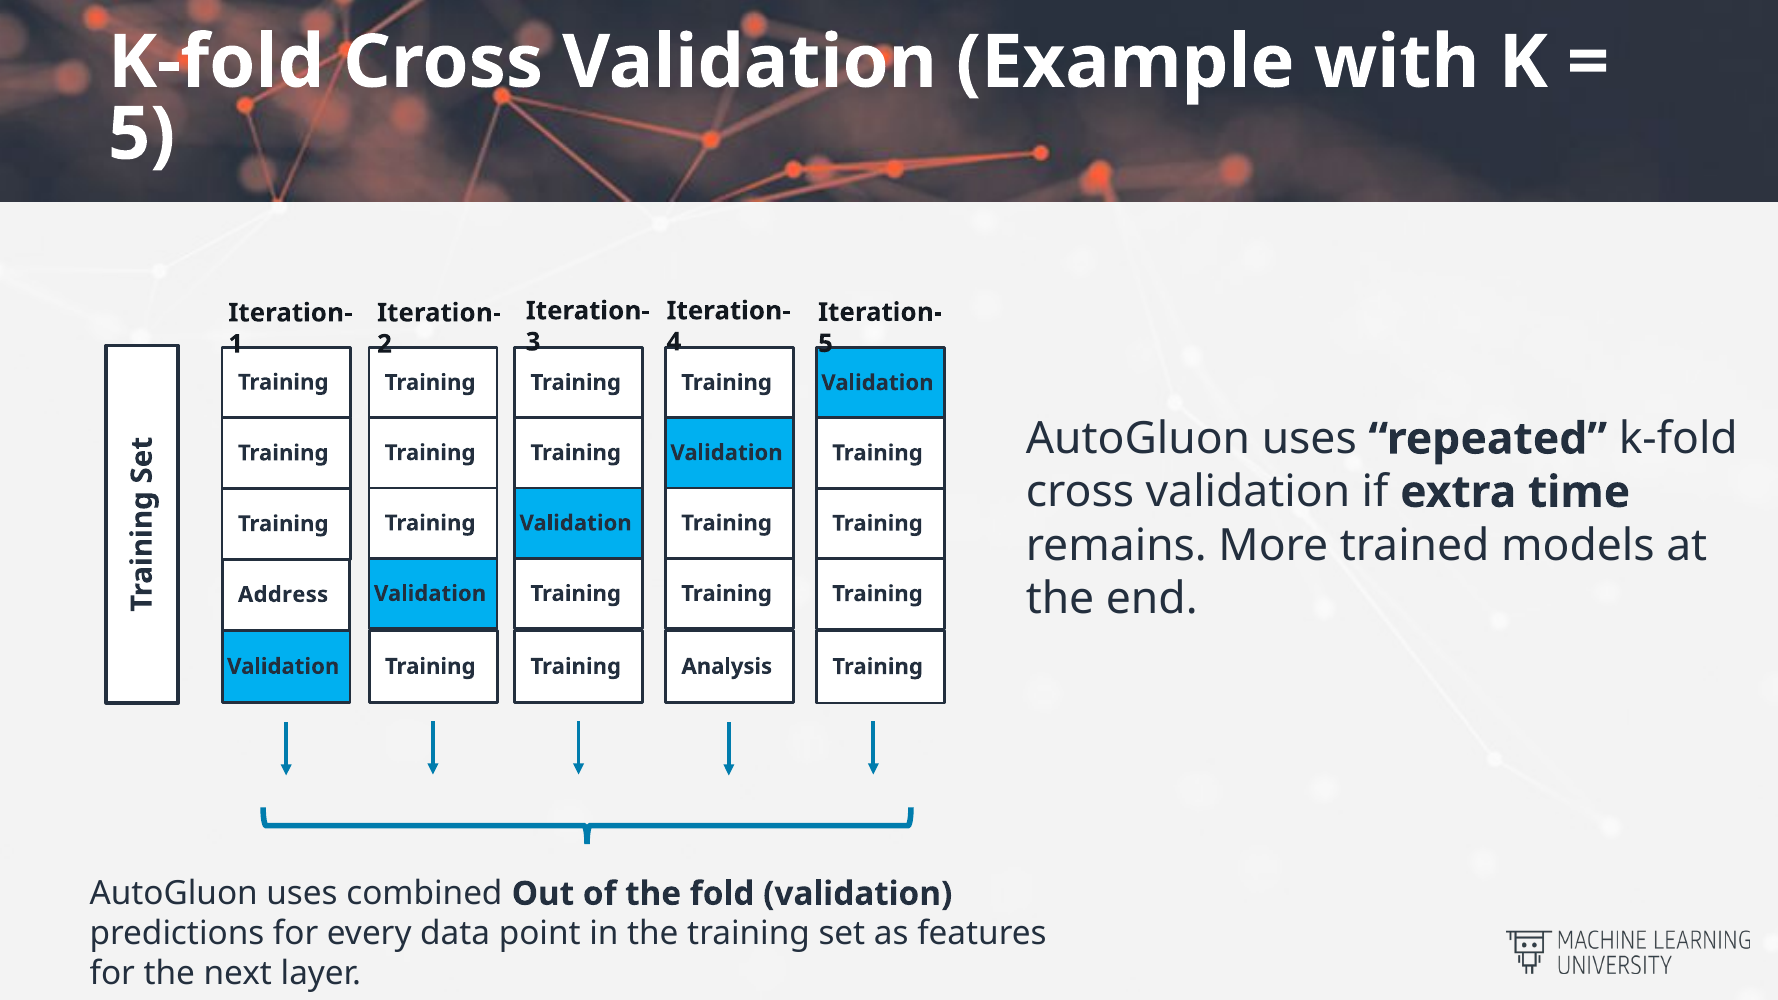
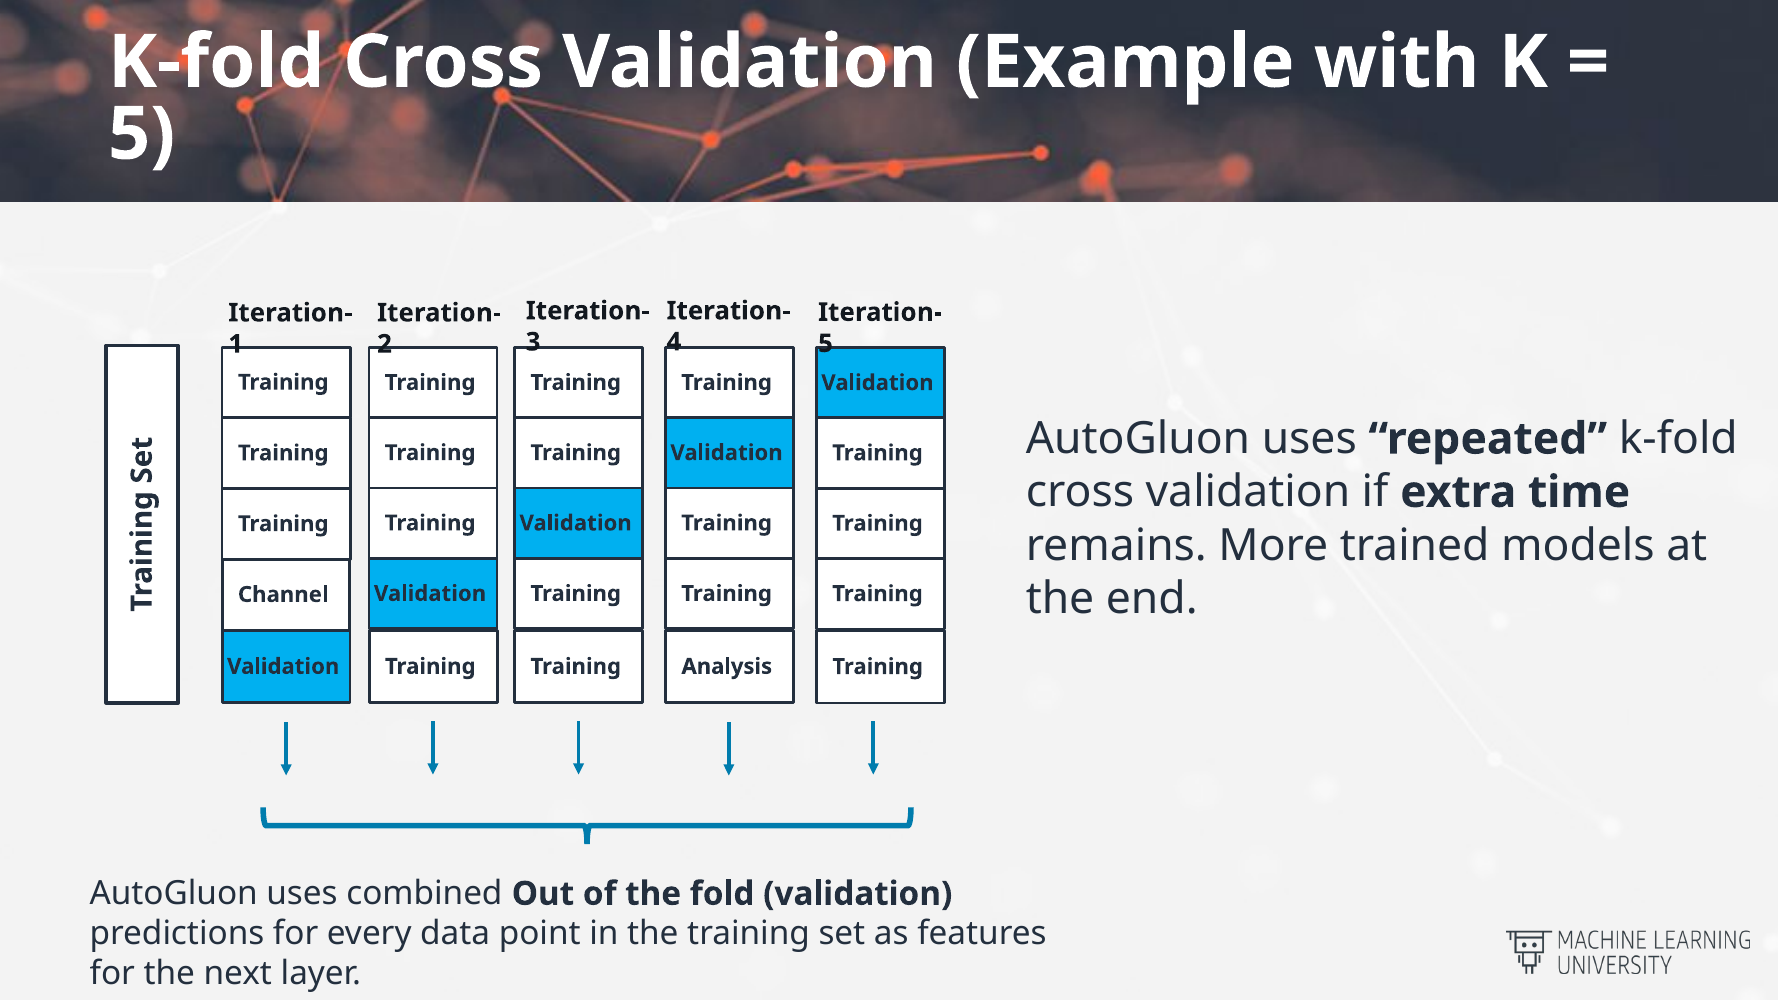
Address: Address -> Channel
